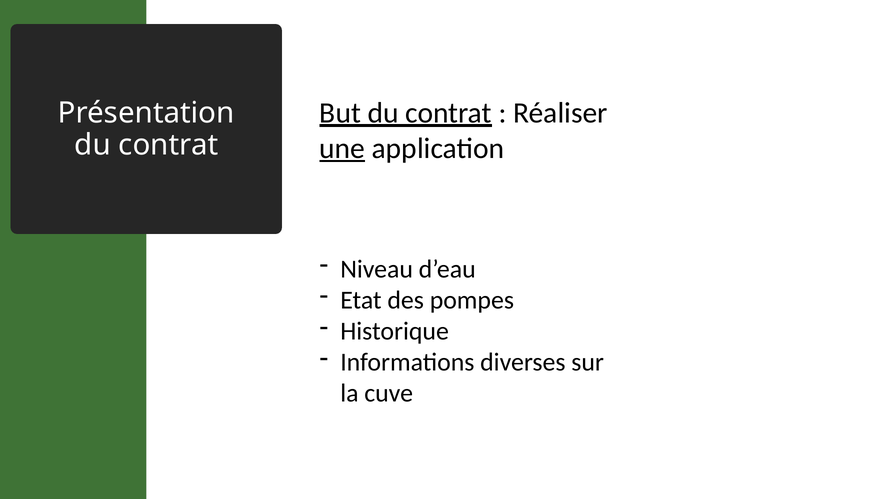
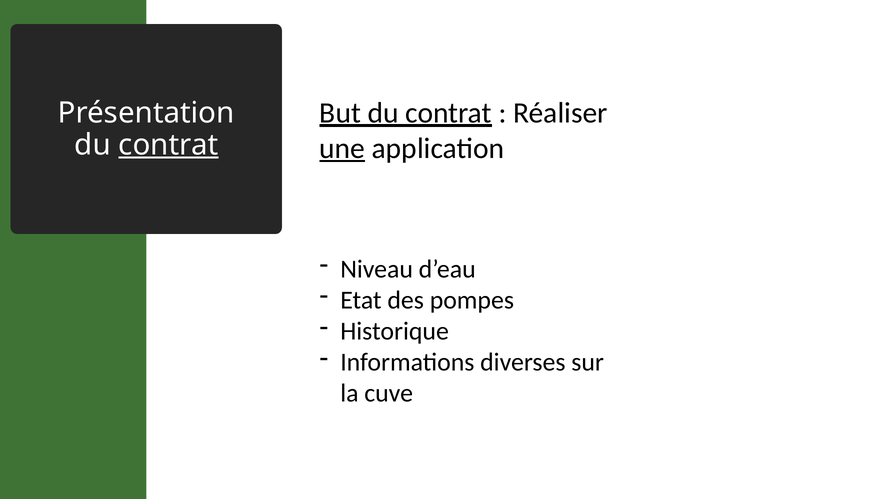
contrat at (168, 145) underline: none -> present
